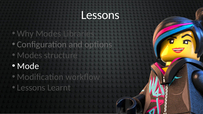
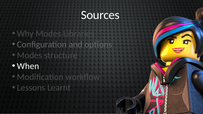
Lessons at (100, 15): Lessons -> Sources
Mode: Mode -> When
